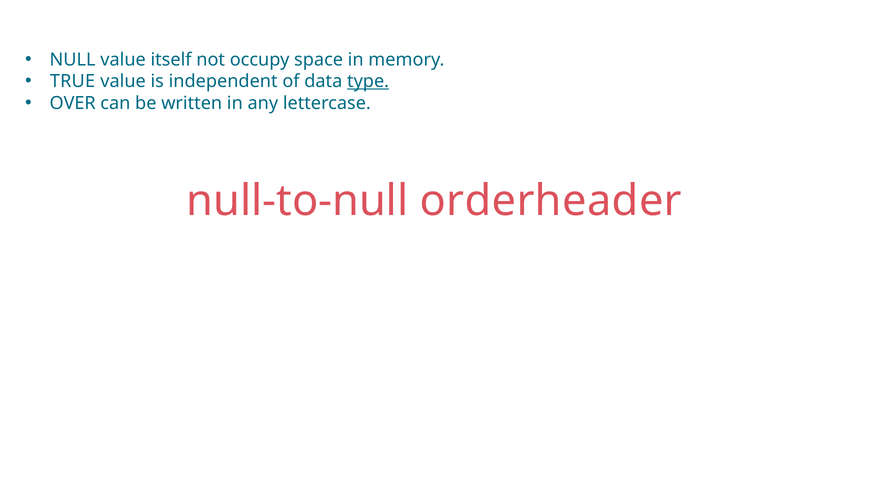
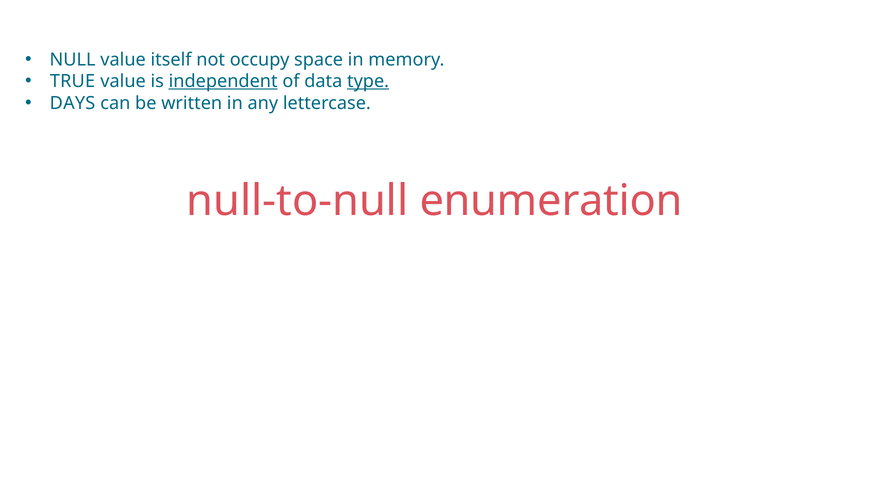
independent underline: none -> present
OVER: OVER -> DAYS
orderheader: orderheader -> enumeration
